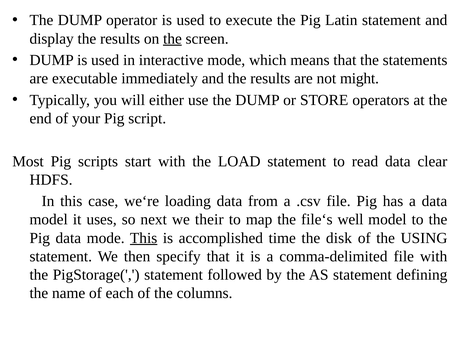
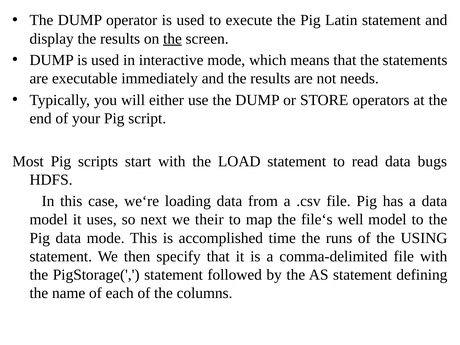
might: might -> needs
clear: clear -> bugs
This at (144, 238) underline: present -> none
disk: disk -> runs
